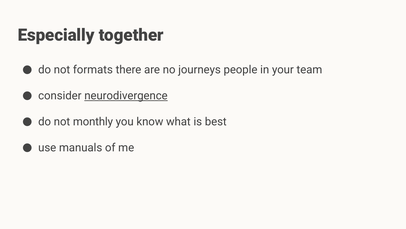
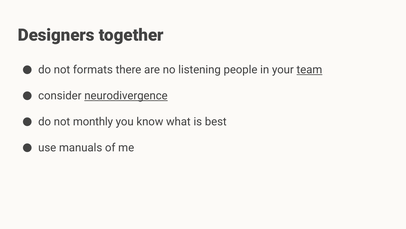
Especially: Especially -> Designers
journeys: journeys -> listening
team underline: none -> present
